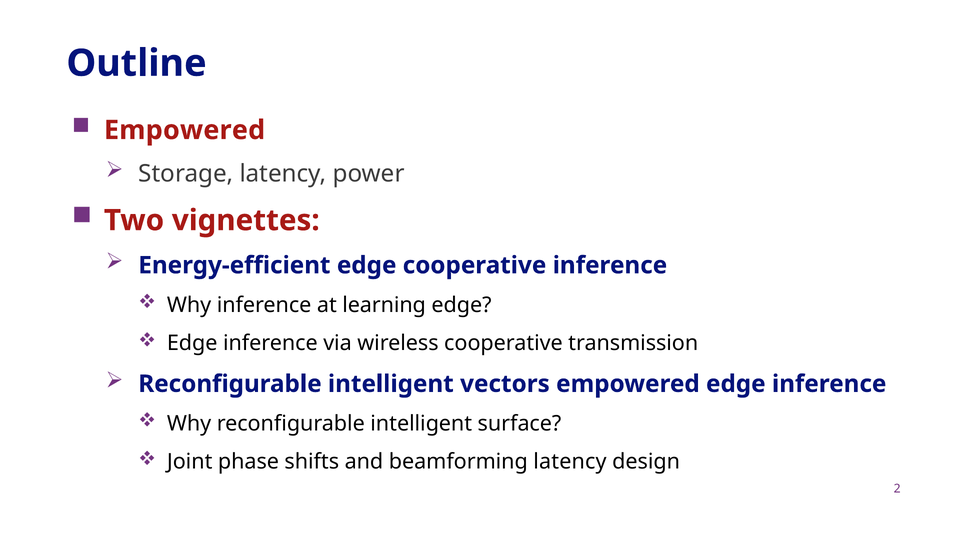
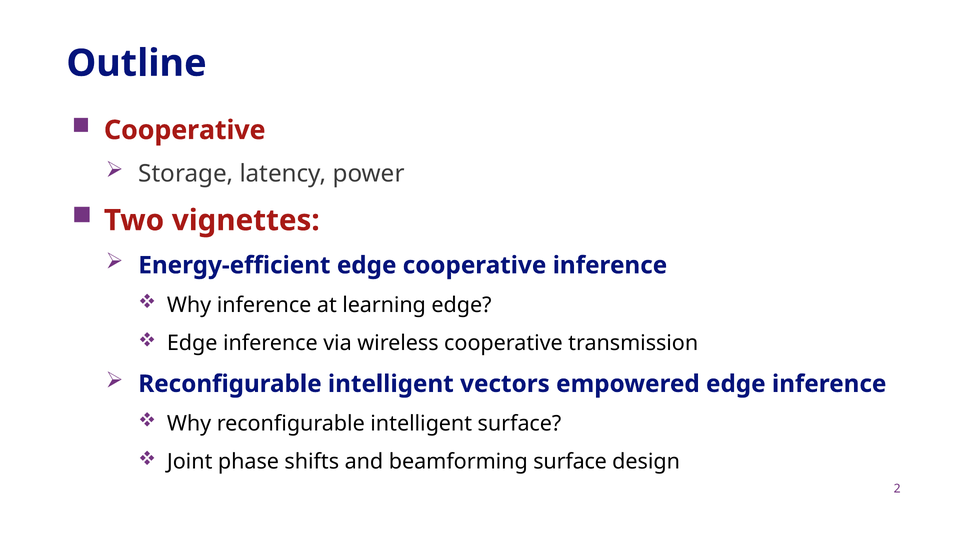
Empowered at (185, 130): Empowered -> Cooperative
beamforming latency: latency -> surface
